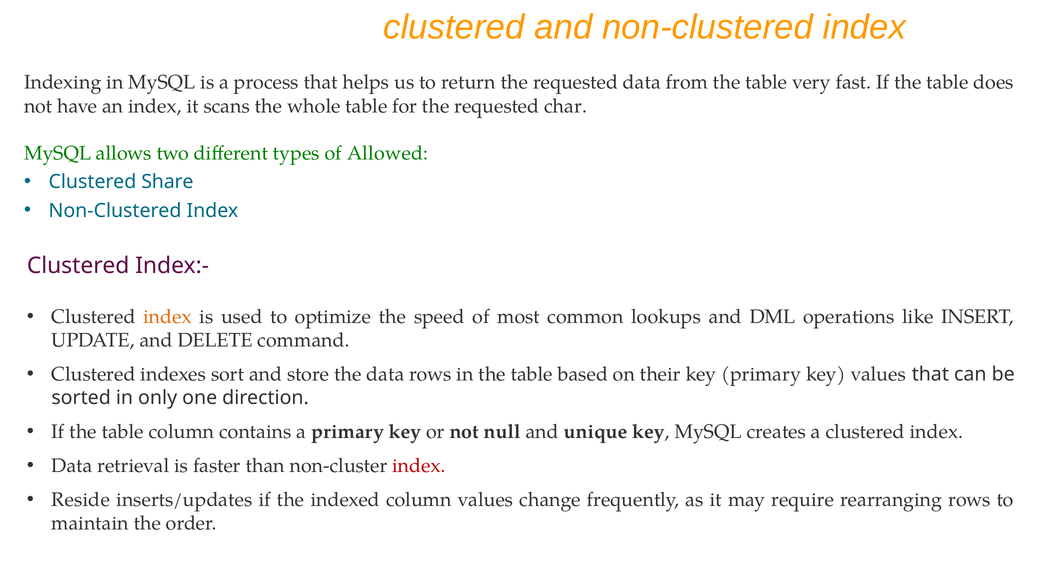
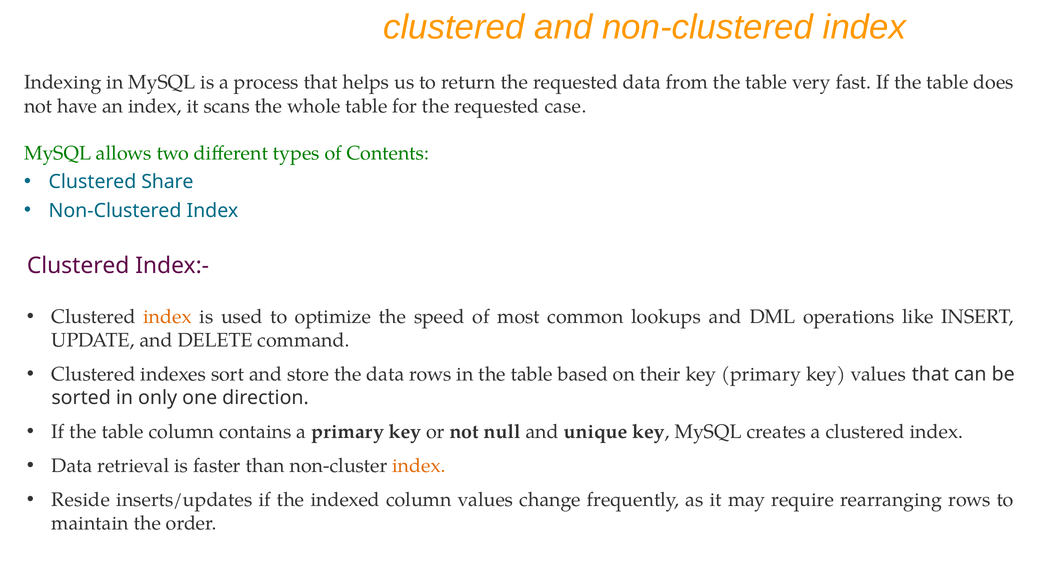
char: char -> case
Allowed: Allowed -> Contents
index at (419, 466) colour: red -> orange
